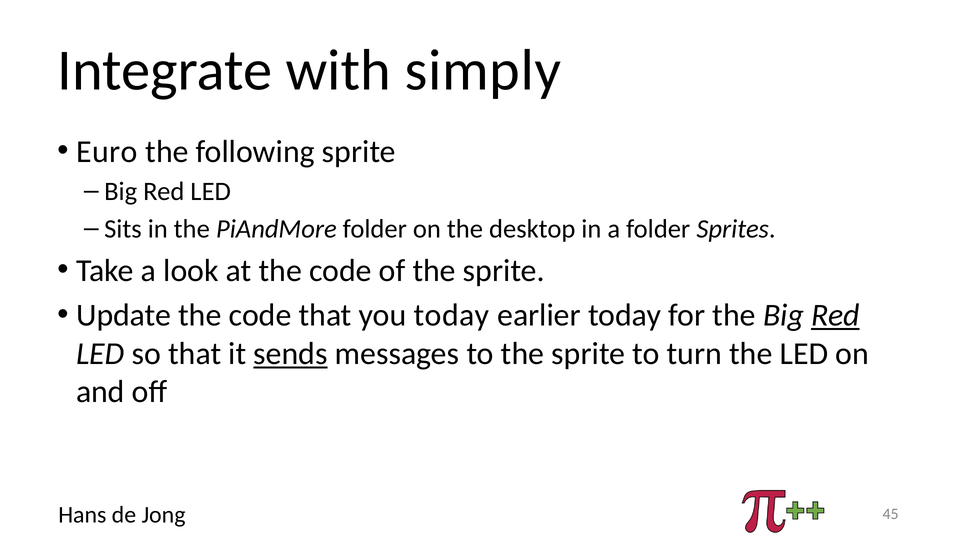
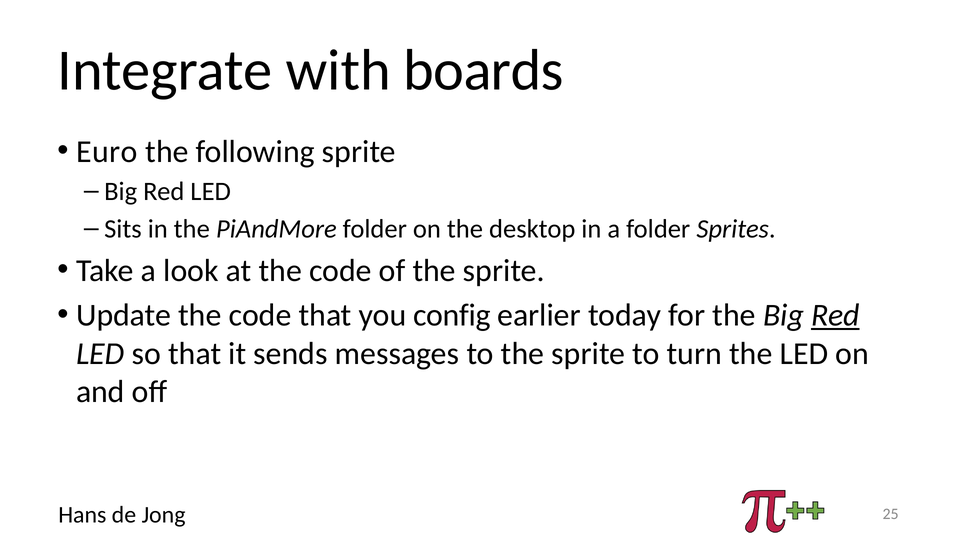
simply: simply -> boards
you today: today -> config
sends underline: present -> none
45: 45 -> 25
